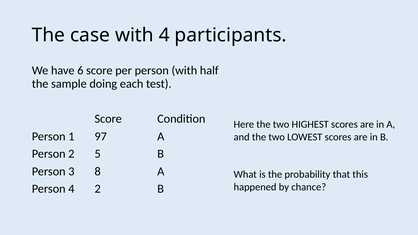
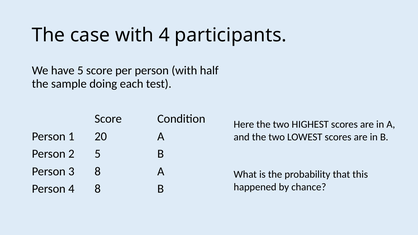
have 6: 6 -> 5
97: 97 -> 20
4 2: 2 -> 8
